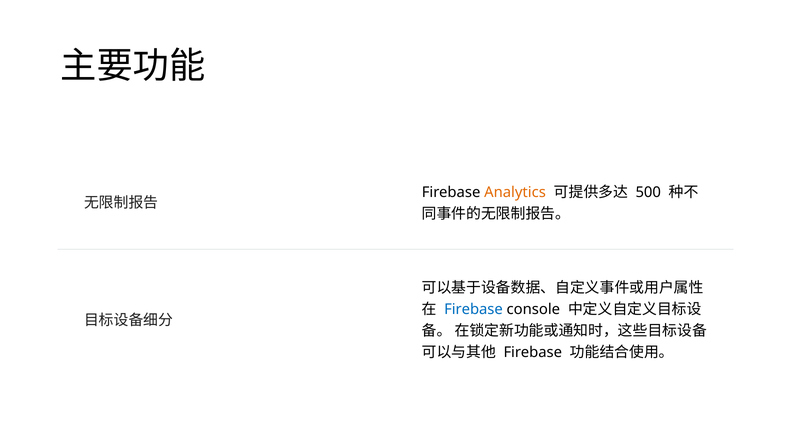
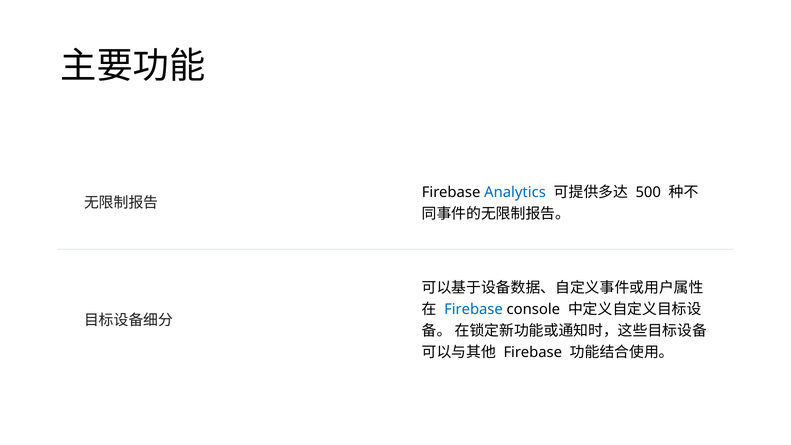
Analytics colour: orange -> blue
